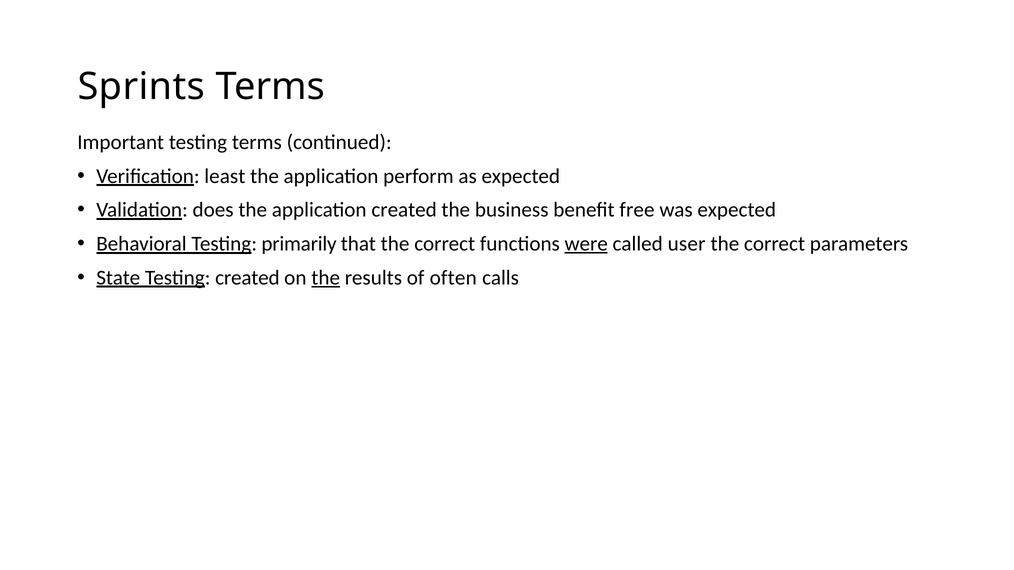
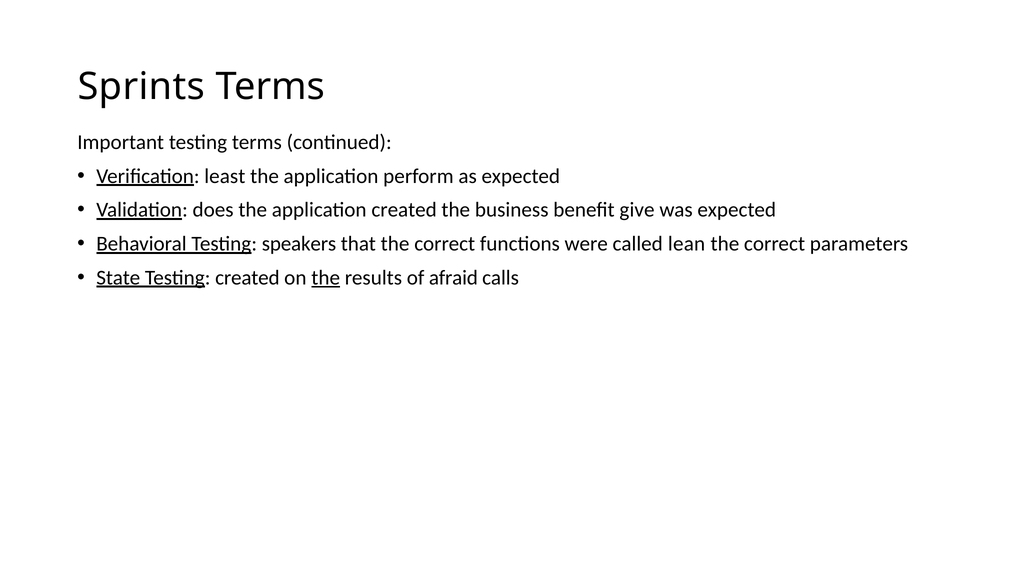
free: free -> give
primarily: primarily -> speakers
were underline: present -> none
user: user -> lean
often: often -> afraid
